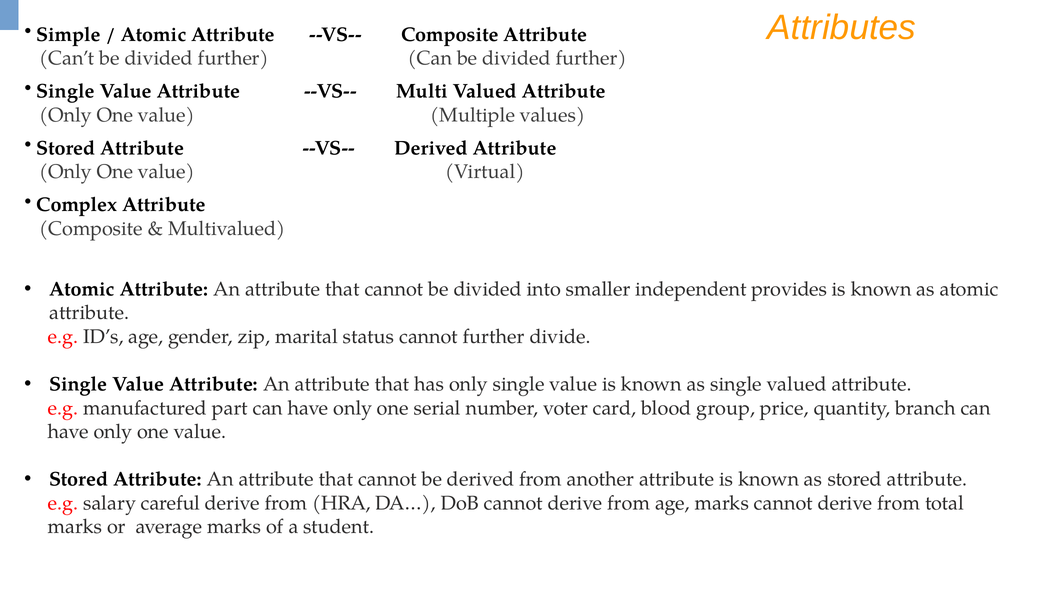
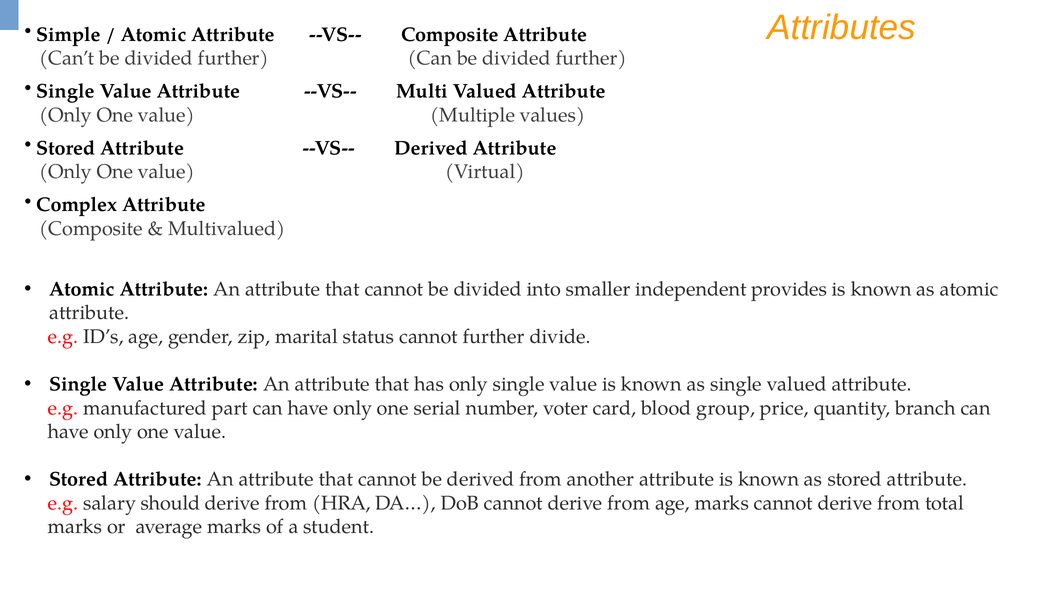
careful: careful -> should
